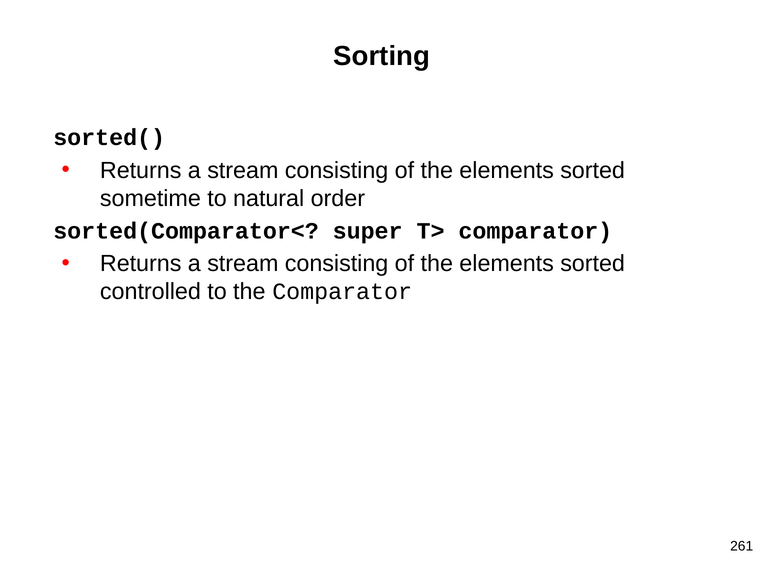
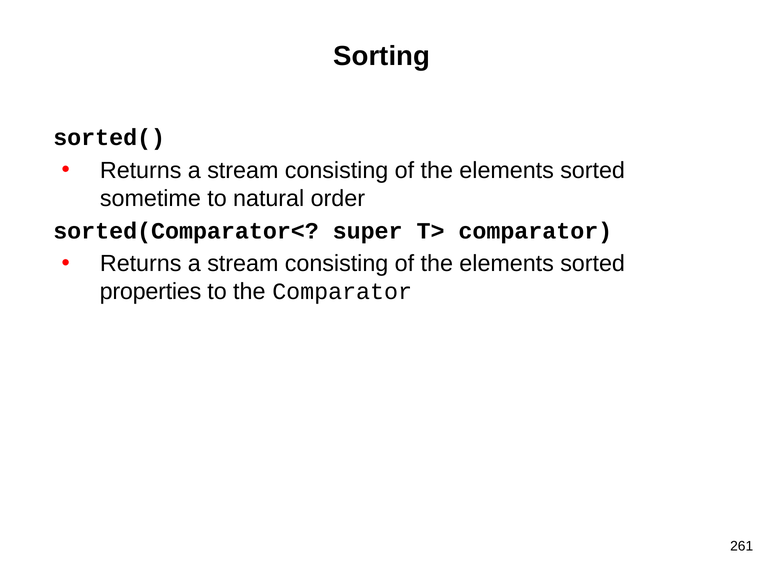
controlled: controlled -> properties
